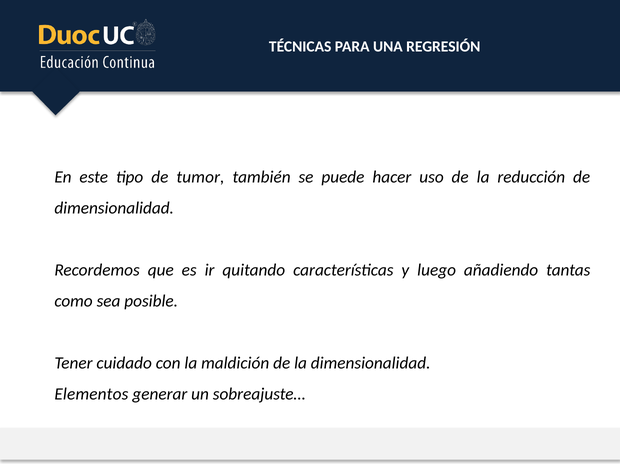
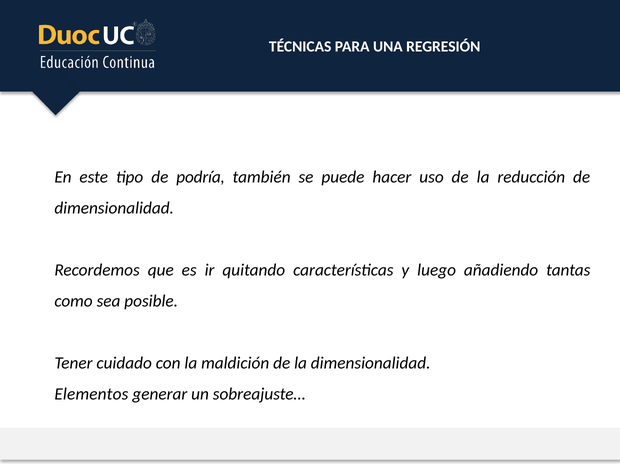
tumor: tumor -> podría
